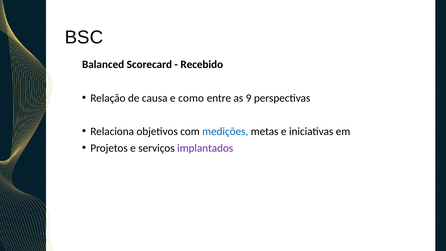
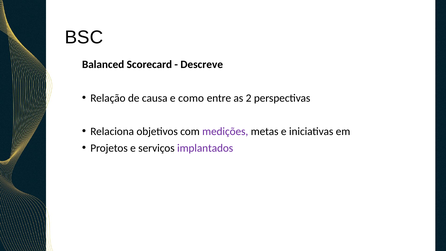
Recebido: Recebido -> Descreve
9: 9 -> 2
medições colour: blue -> purple
